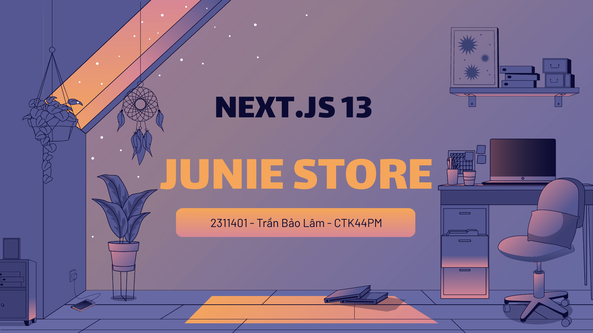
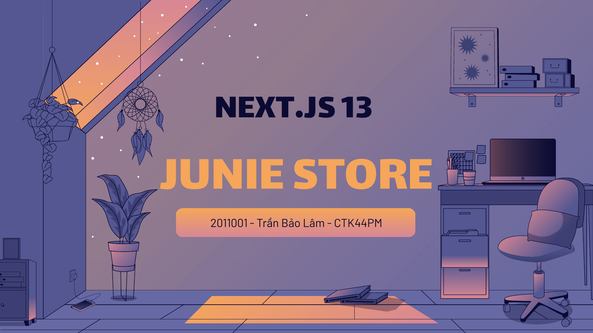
2311401: 2311401 -> 2011001
